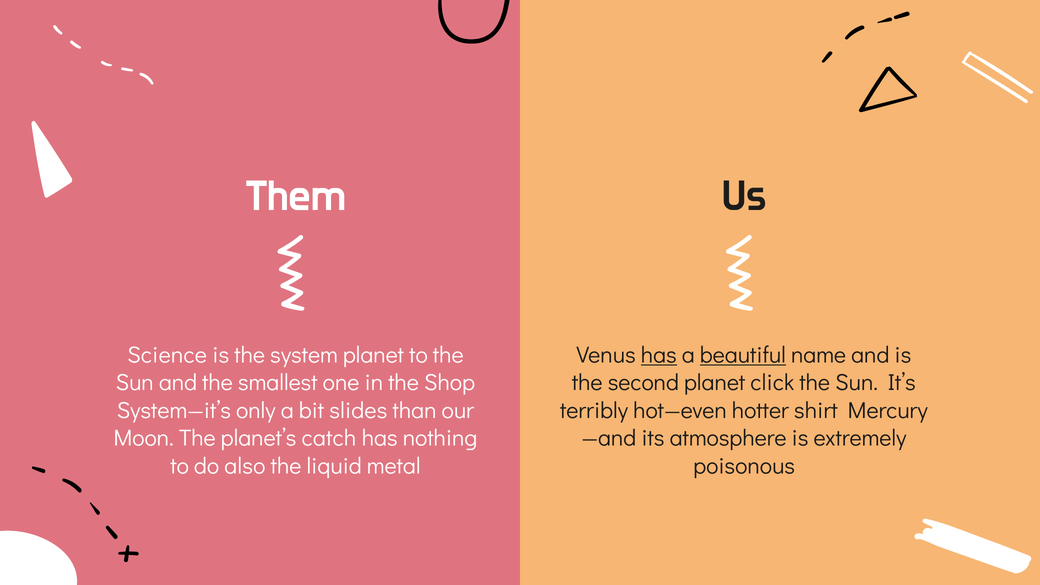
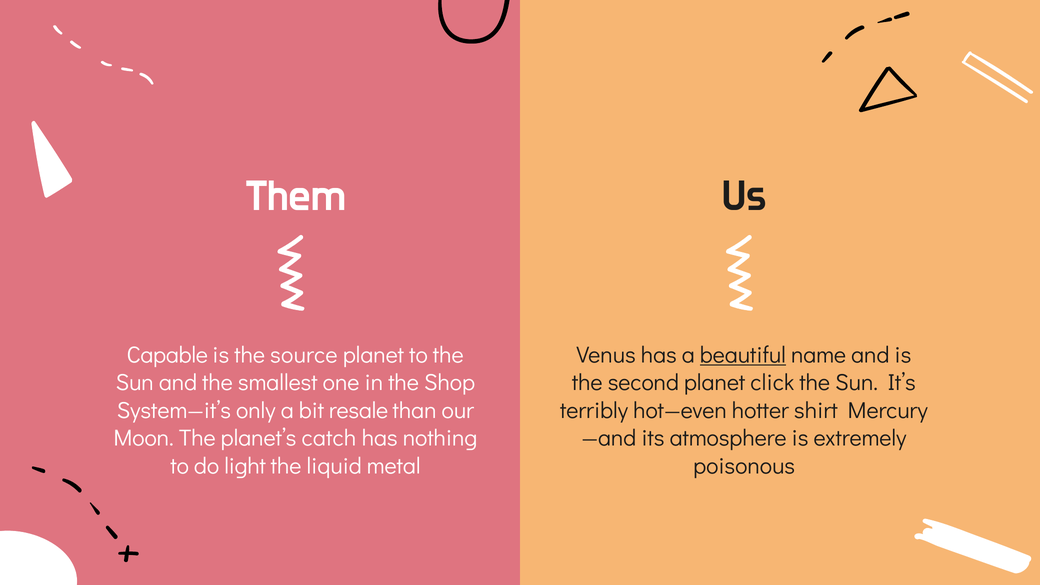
Science: Science -> Capable
system: system -> source
has at (659, 355) underline: present -> none
slides: slides -> resale
also: also -> light
